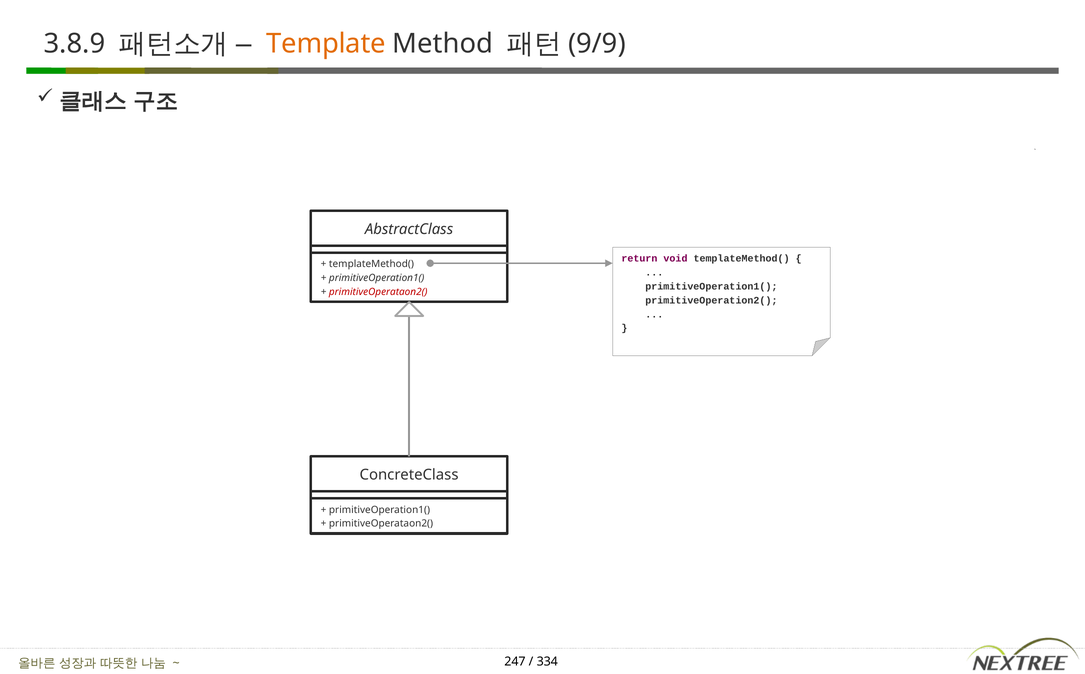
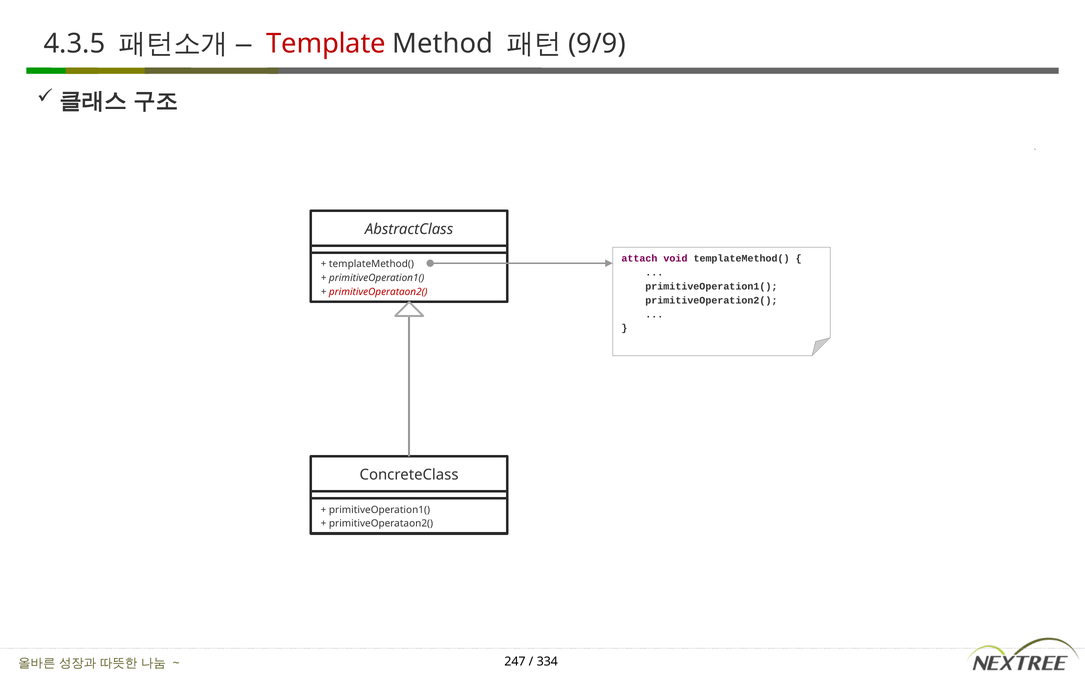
3.8.9: 3.8.9 -> 4.3.5
Template colour: orange -> red
return: return -> attach
